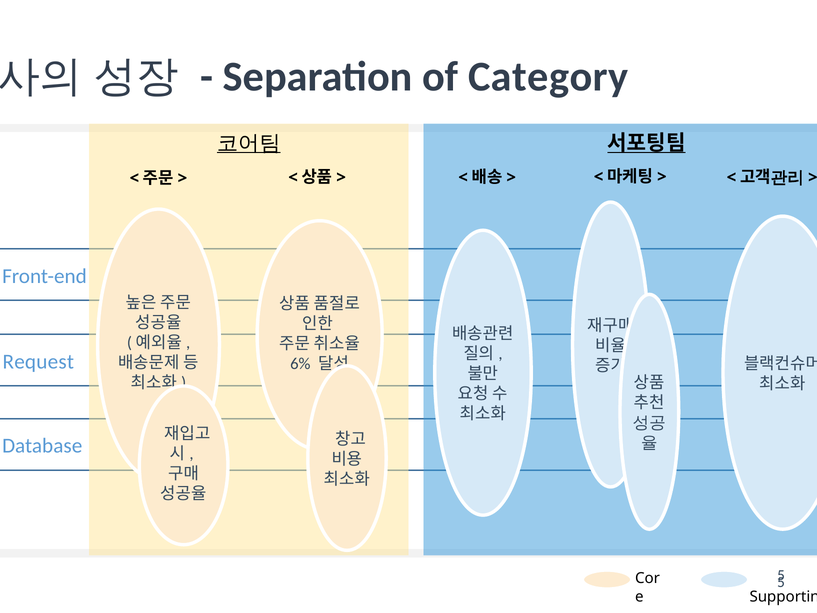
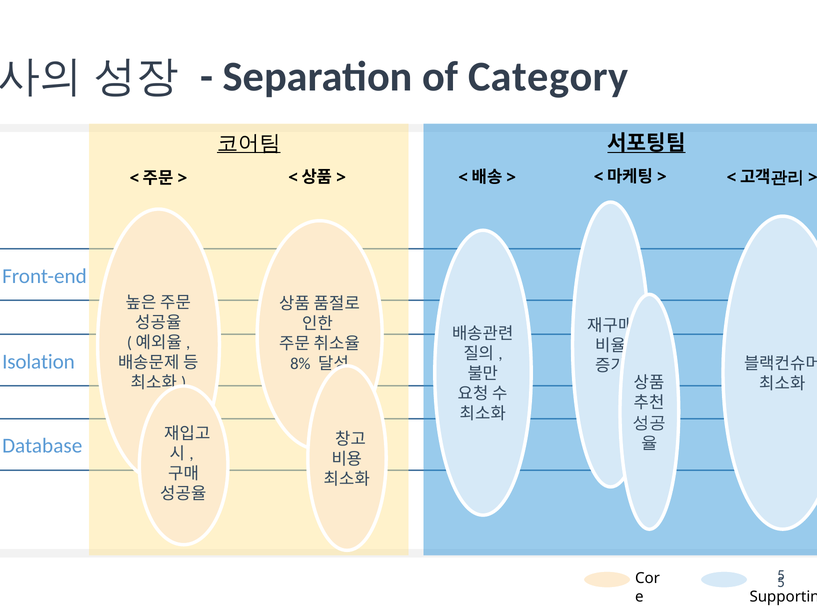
Request: Request -> Isolation
6%: 6% -> 8%
